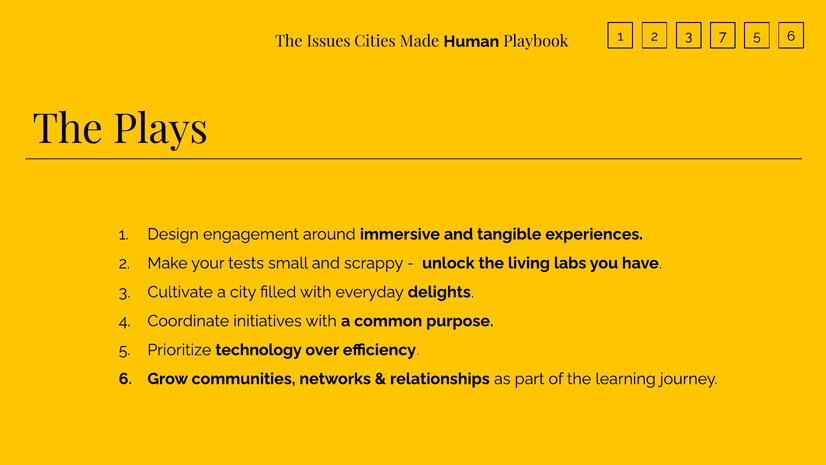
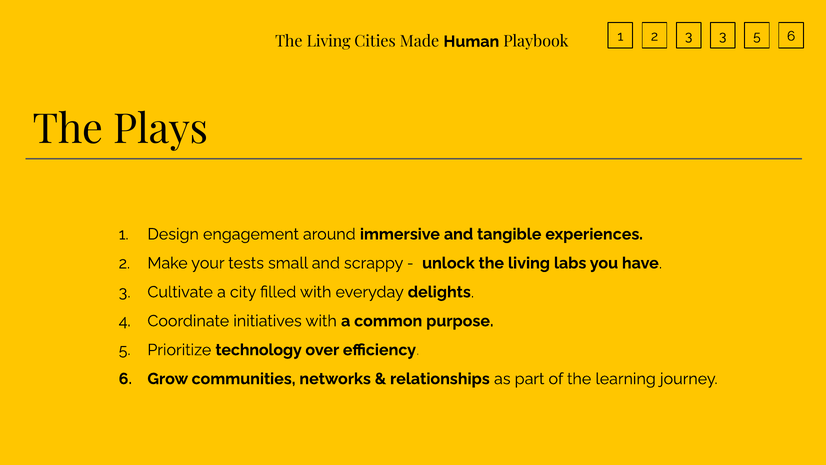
3 7: 7 -> 3
Issues at (329, 41): Issues -> Living
